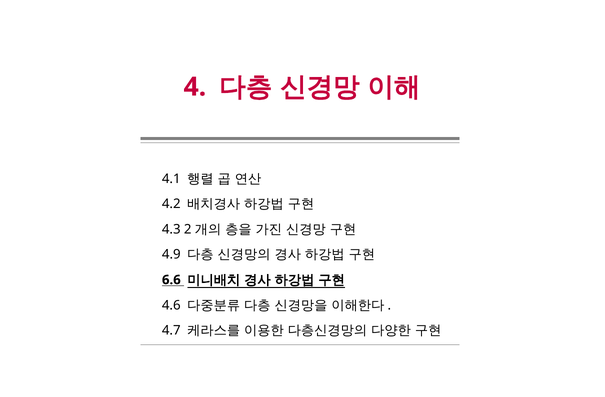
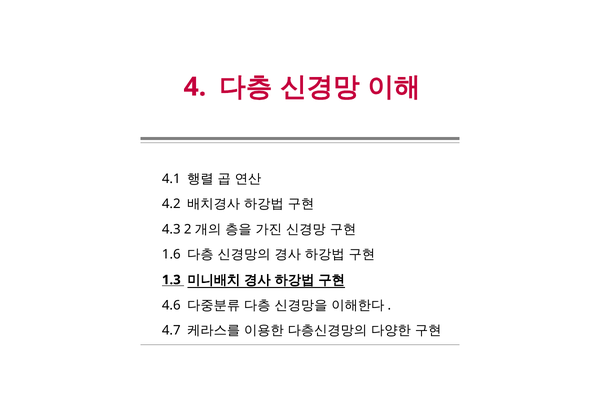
4.9: 4.9 -> 1.6
6.6: 6.6 -> 1.3
